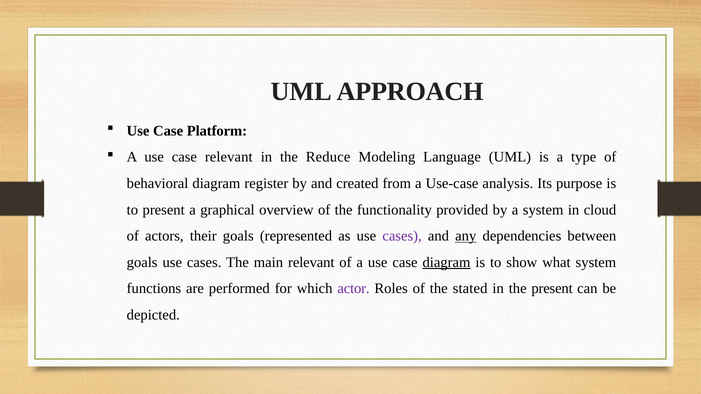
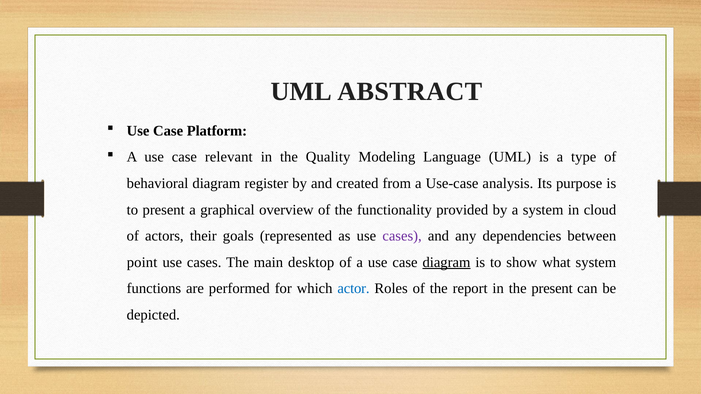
APPROACH: APPROACH -> ABSTRACT
Reduce: Reduce -> Quality
any underline: present -> none
goals at (142, 262): goals -> point
main relevant: relevant -> desktop
actor colour: purple -> blue
stated: stated -> report
